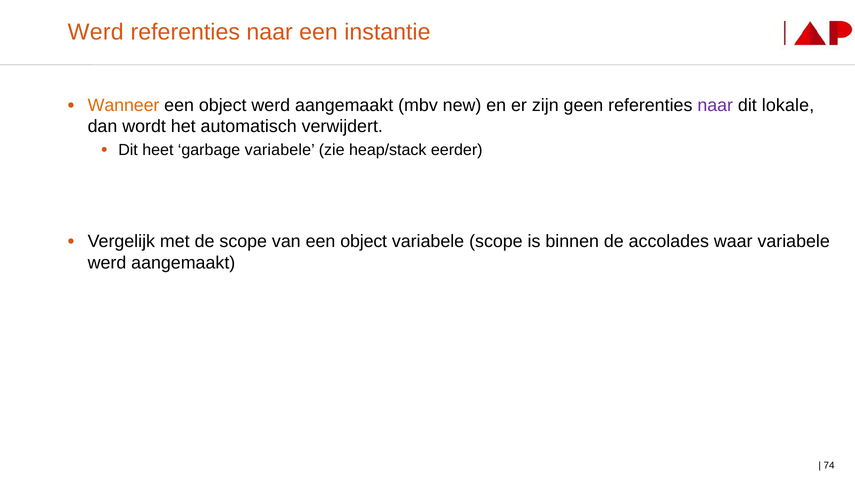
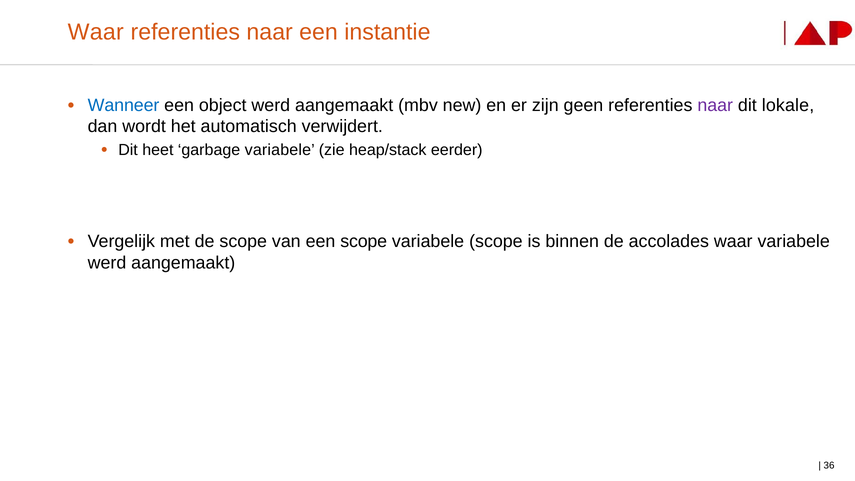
Werd at (96, 32): Werd -> Waar
Wanneer colour: orange -> blue
van een object: object -> scope
74: 74 -> 36
